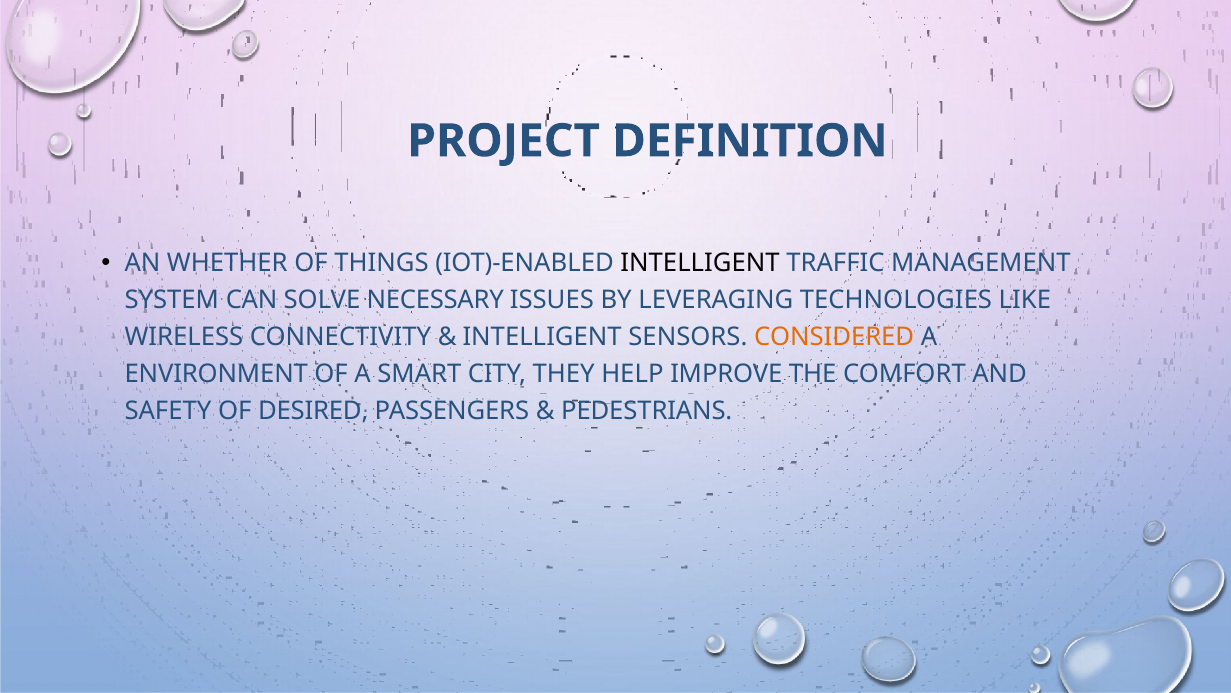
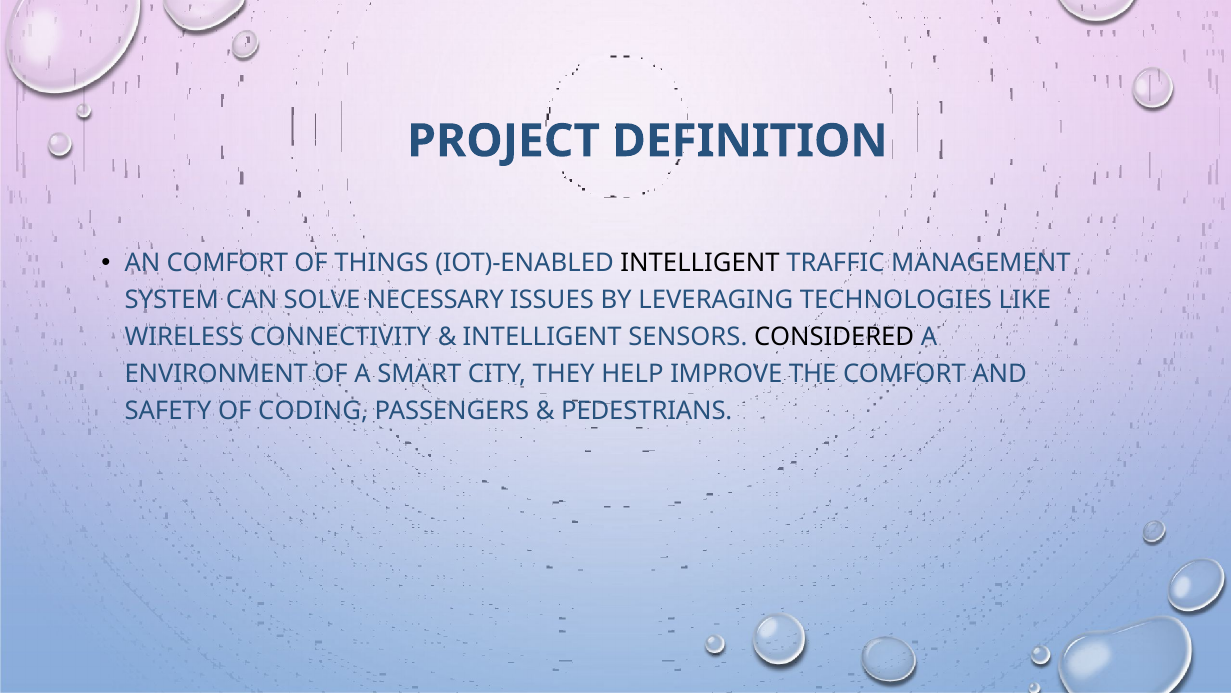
AN WHETHER: WHETHER -> COMFORT
CONSIDERED colour: orange -> black
DESIRED: DESIRED -> CODING
